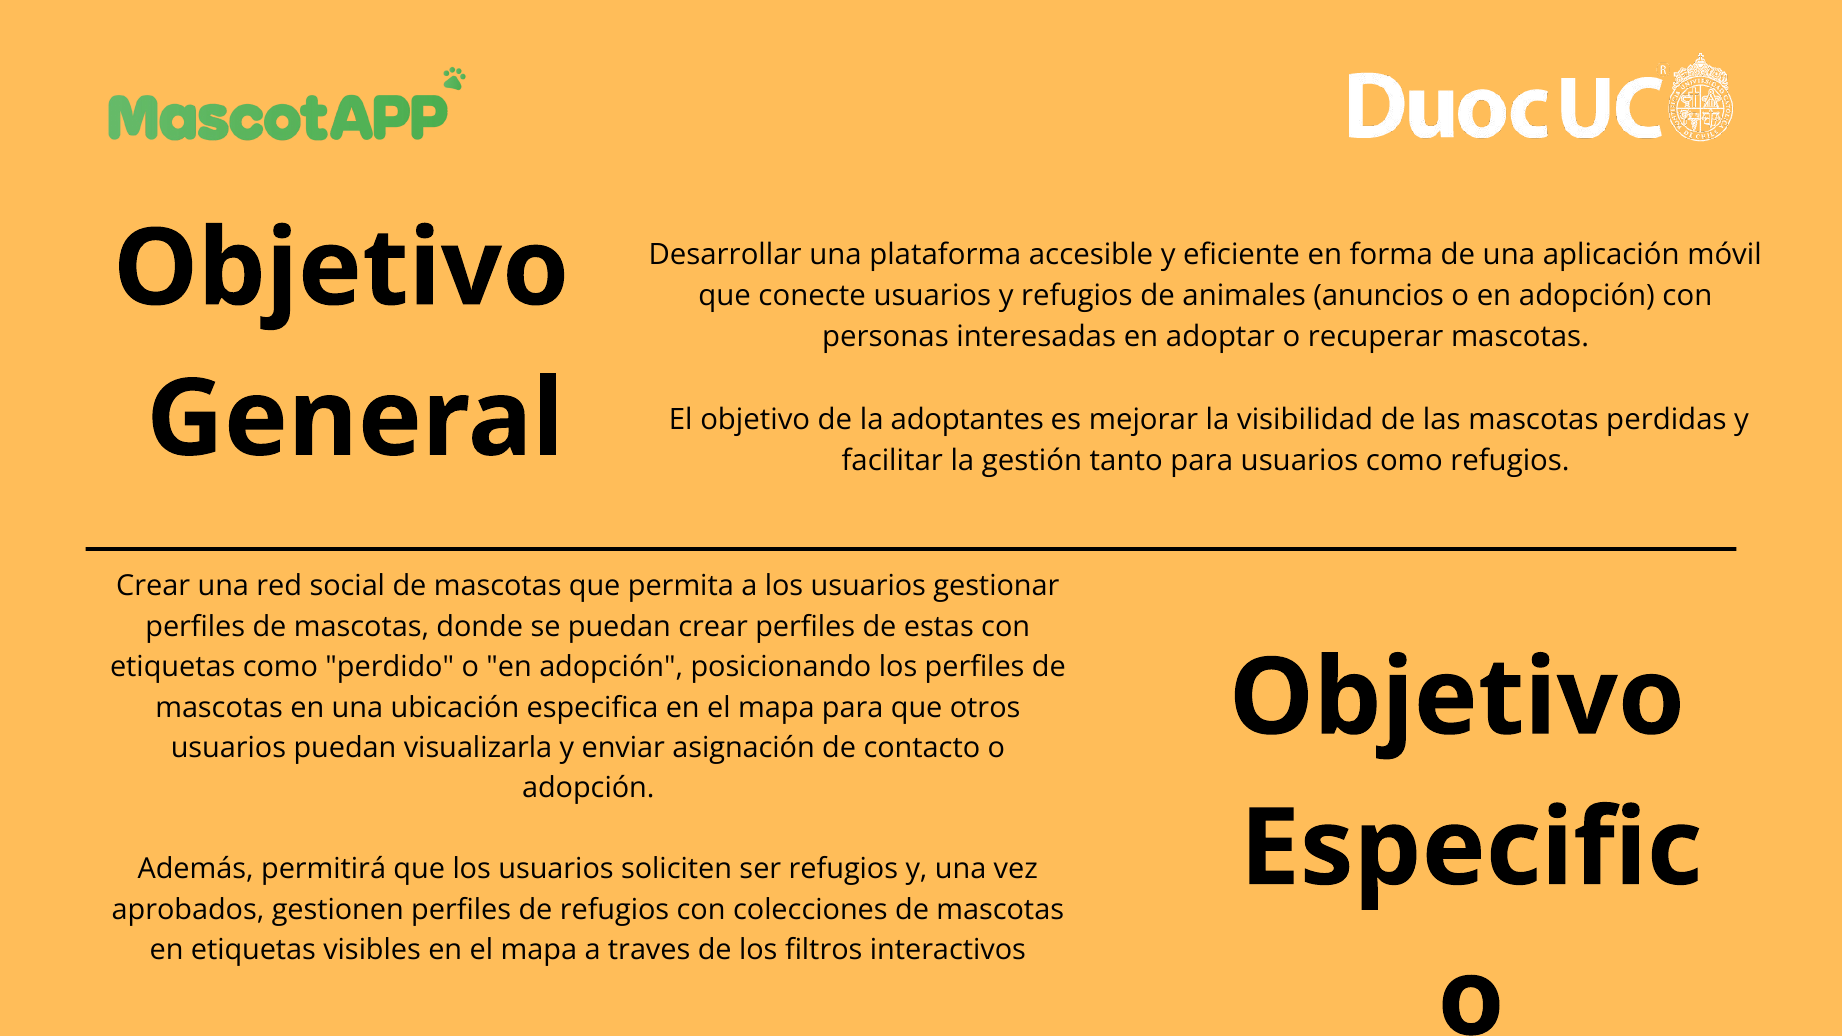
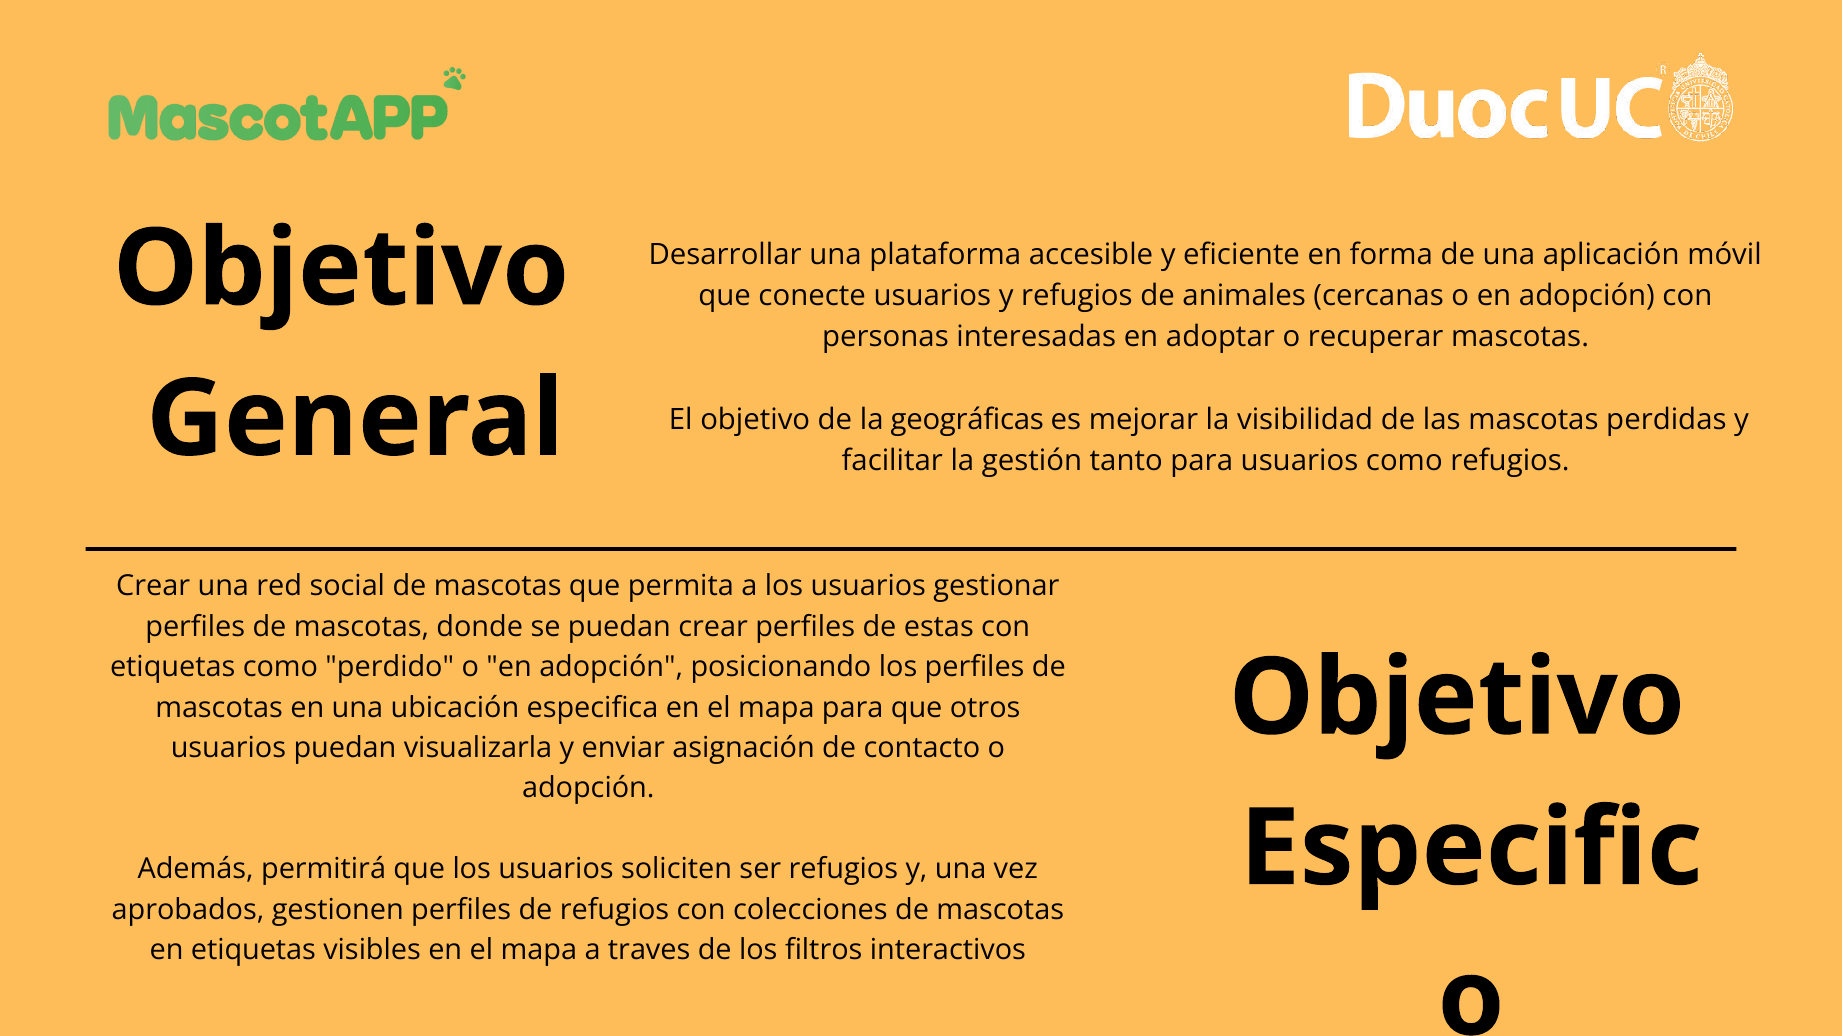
anuncios: anuncios -> cercanas
adoptantes: adoptantes -> geográficas
